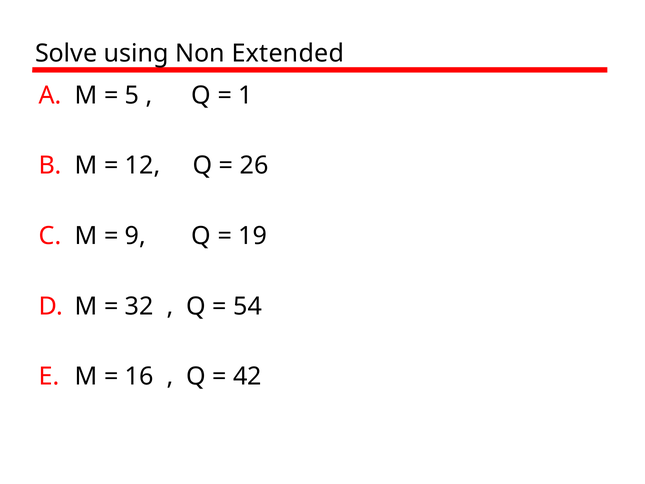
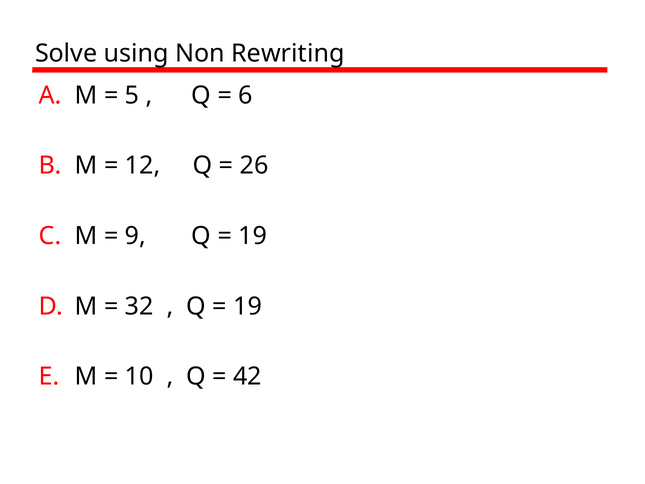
Extended: Extended -> Rewriting
1: 1 -> 6
54 at (248, 306): 54 -> 19
16: 16 -> 10
